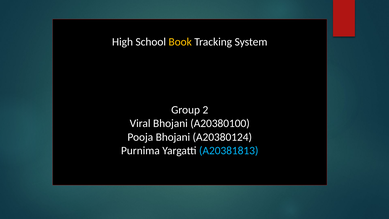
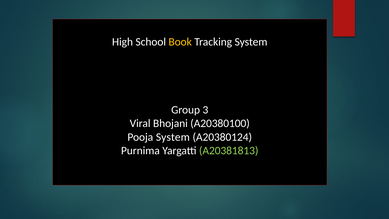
2: 2 -> 3
Pooja Bhojani: Bhojani -> System
A20381813 colour: light blue -> light green
